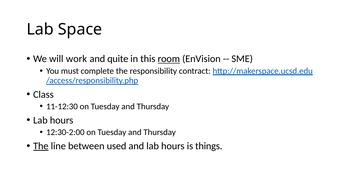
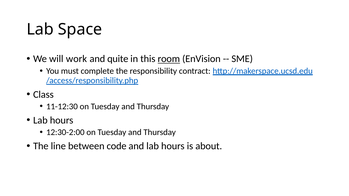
The at (41, 146) underline: present -> none
used: used -> code
things: things -> about
